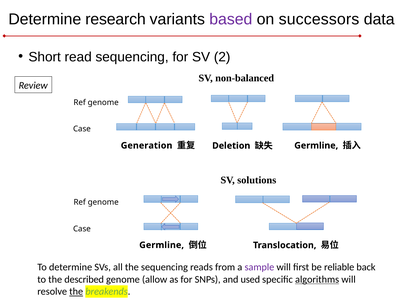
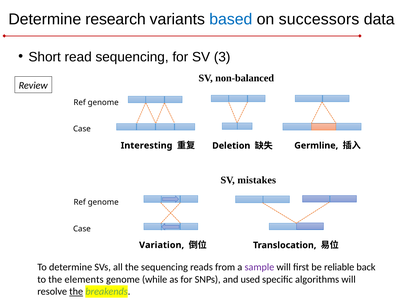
based colour: purple -> blue
2: 2 -> 3
Generation: Generation -> Interesting
solutions: solutions -> mistakes
Germline at (162, 245): Germline -> Variation
described: described -> elements
allow: allow -> while
algorithms underline: present -> none
